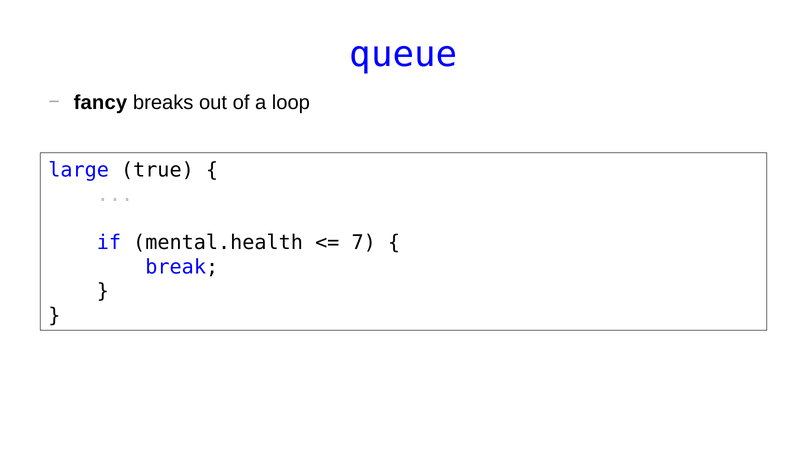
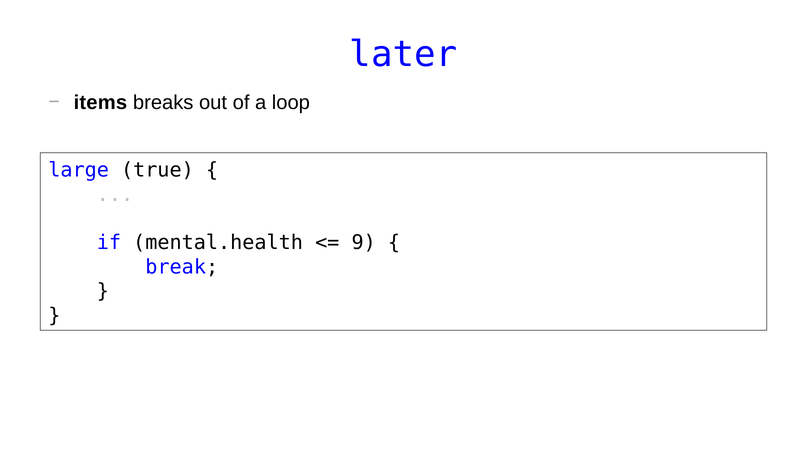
queue: queue -> later
fancy: fancy -> items
7: 7 -> 9
